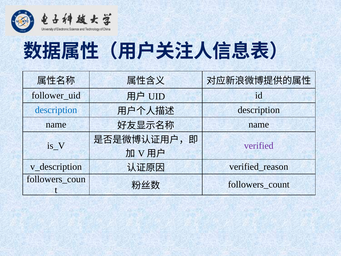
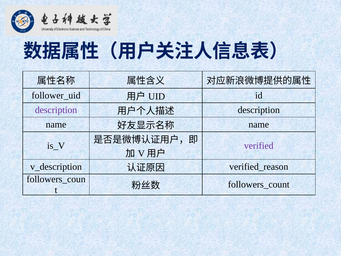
description at (56, 110) colour: blue -> purple
